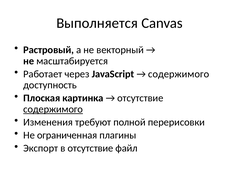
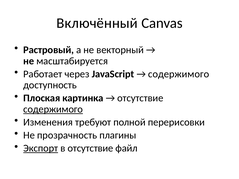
Выполняется: Выполняется -> Включённый
ограниченная: ограниченная -> прозрачность
Экспорт underline: none -> present
